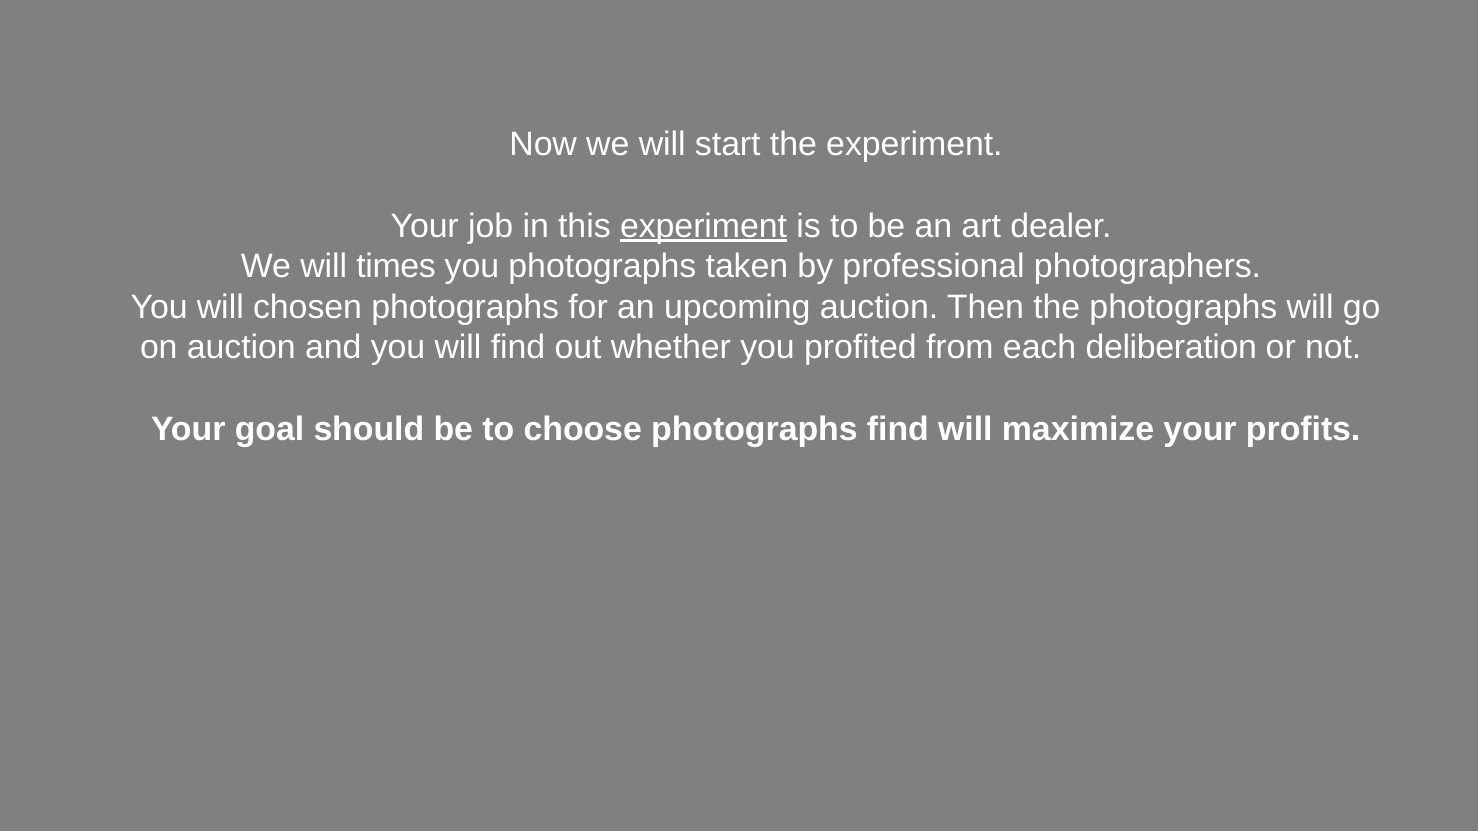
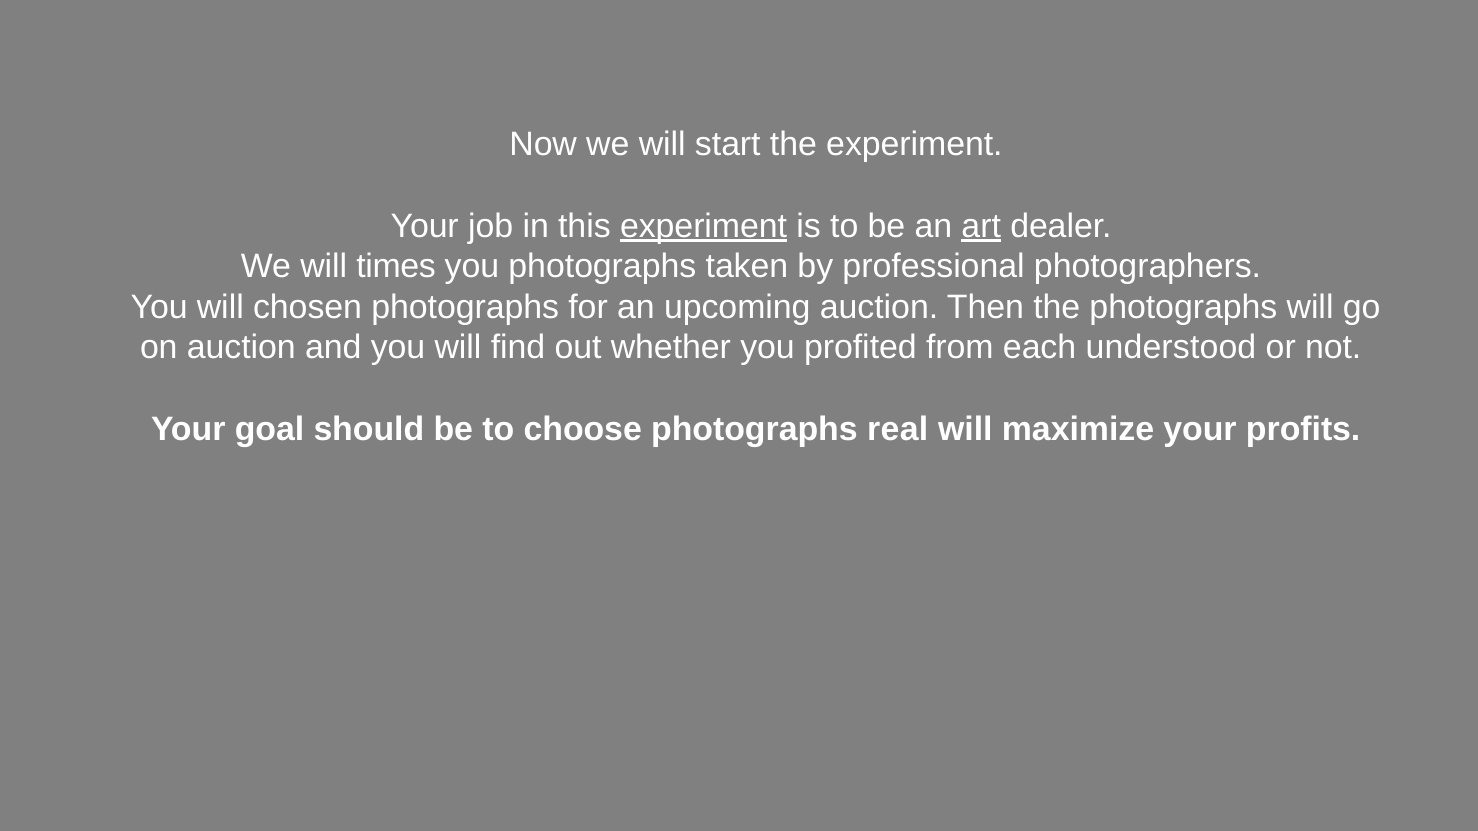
art underline: none -> present
deliberation: deliberation -> understood
photographs find: find -> real
